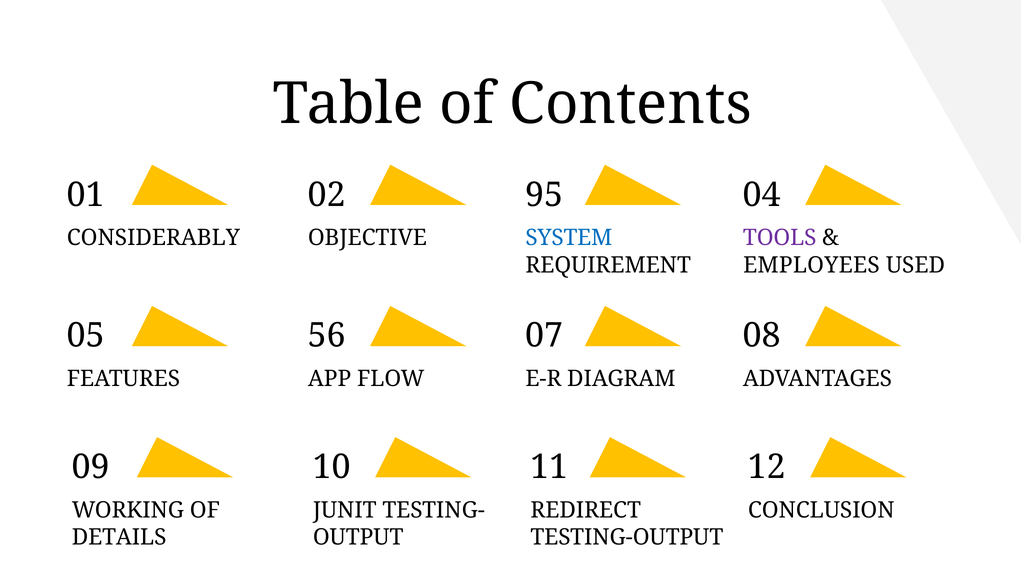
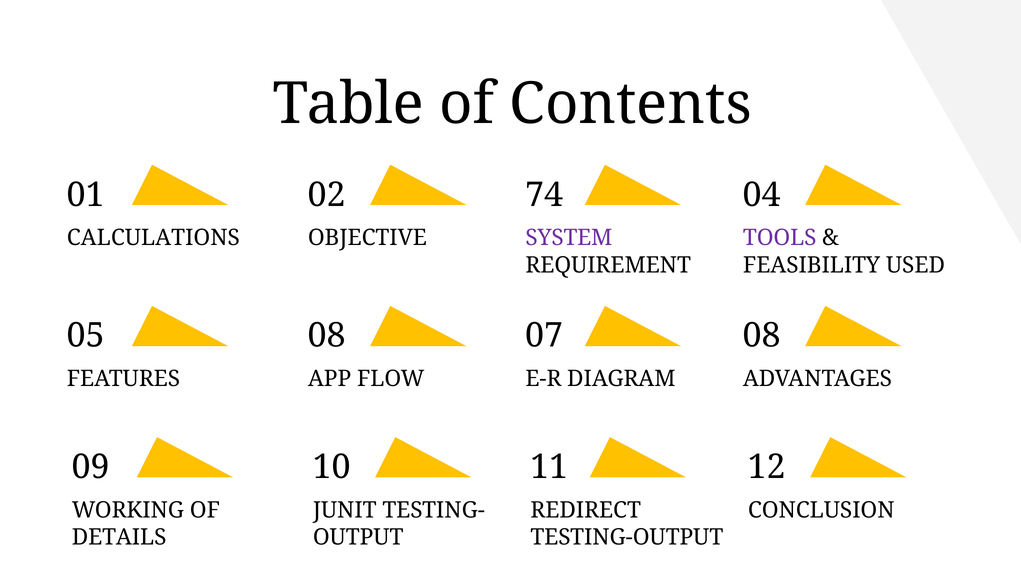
95: 95 -> 74
CONSIDERABLY: CONSIDERABLY -> CALCULATIONS
SYSTEM colour: blue -> purple
EMPLOYEES: EMPLOYEES -> FEASIBILITY
05 56: 56 -> 08
